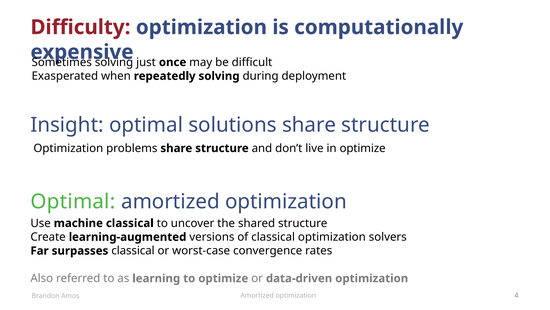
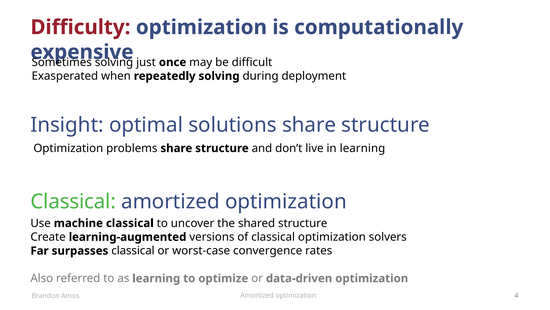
in optimize: optimize -> learning
Optimal at (73, 201): Optimal -> Classical
